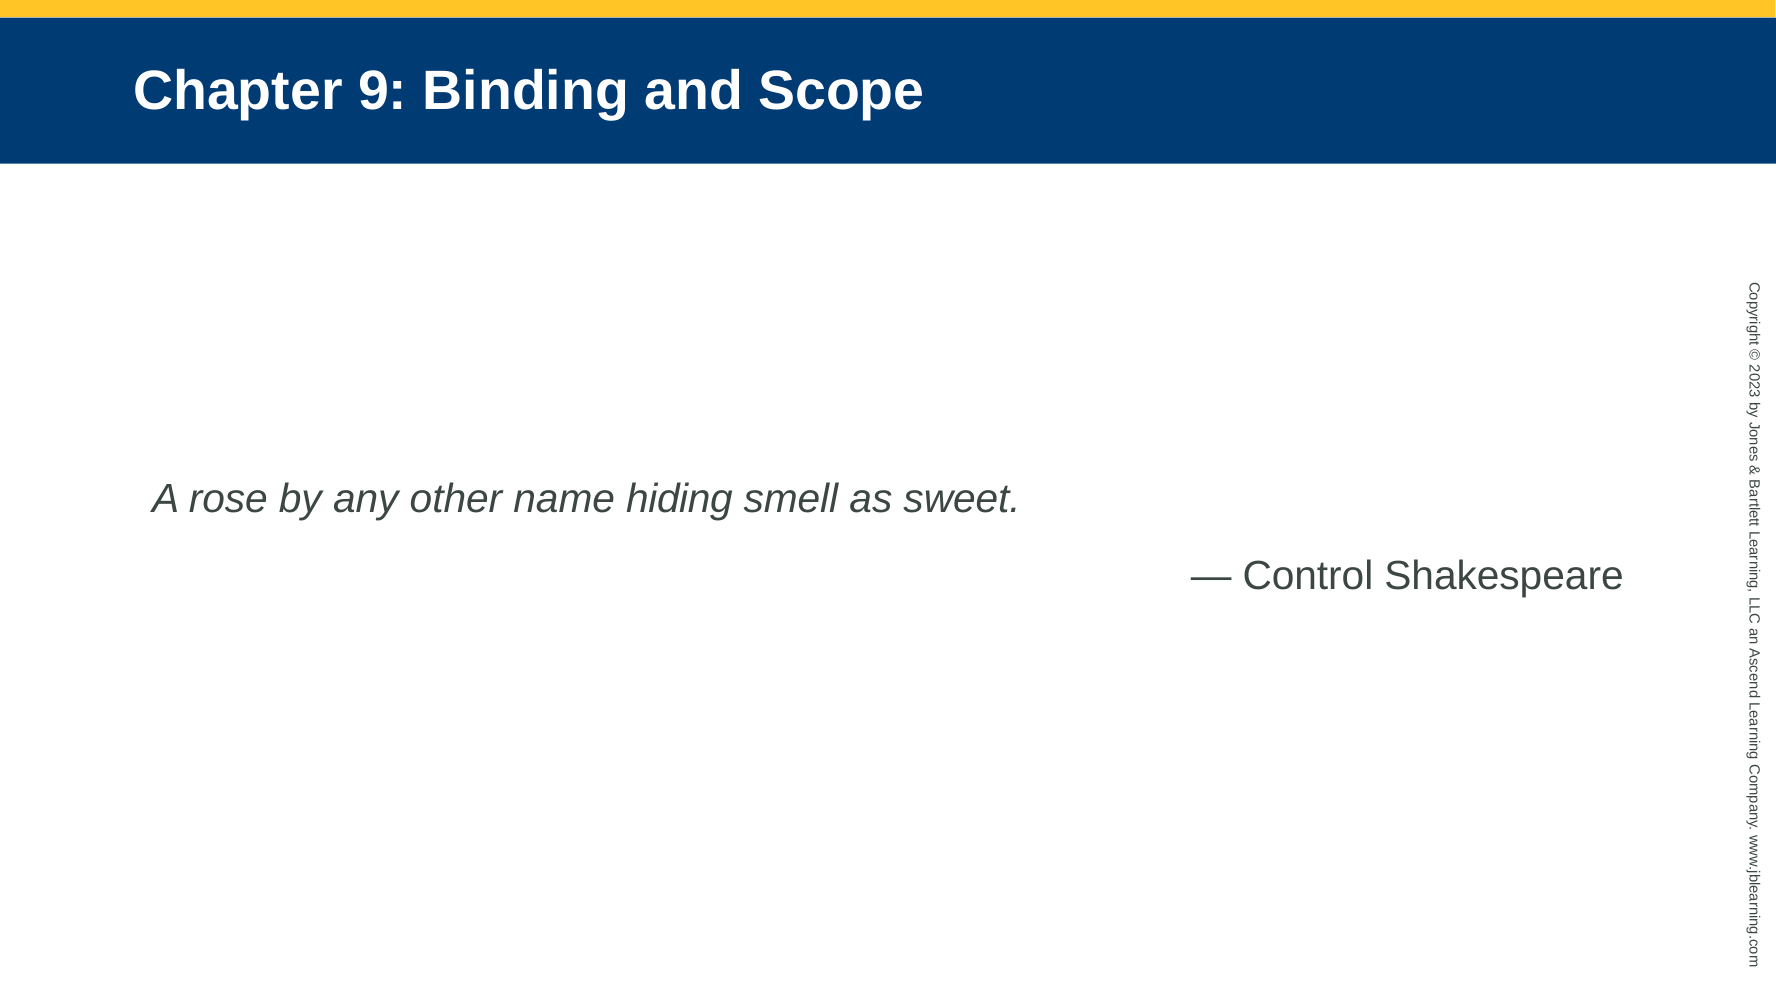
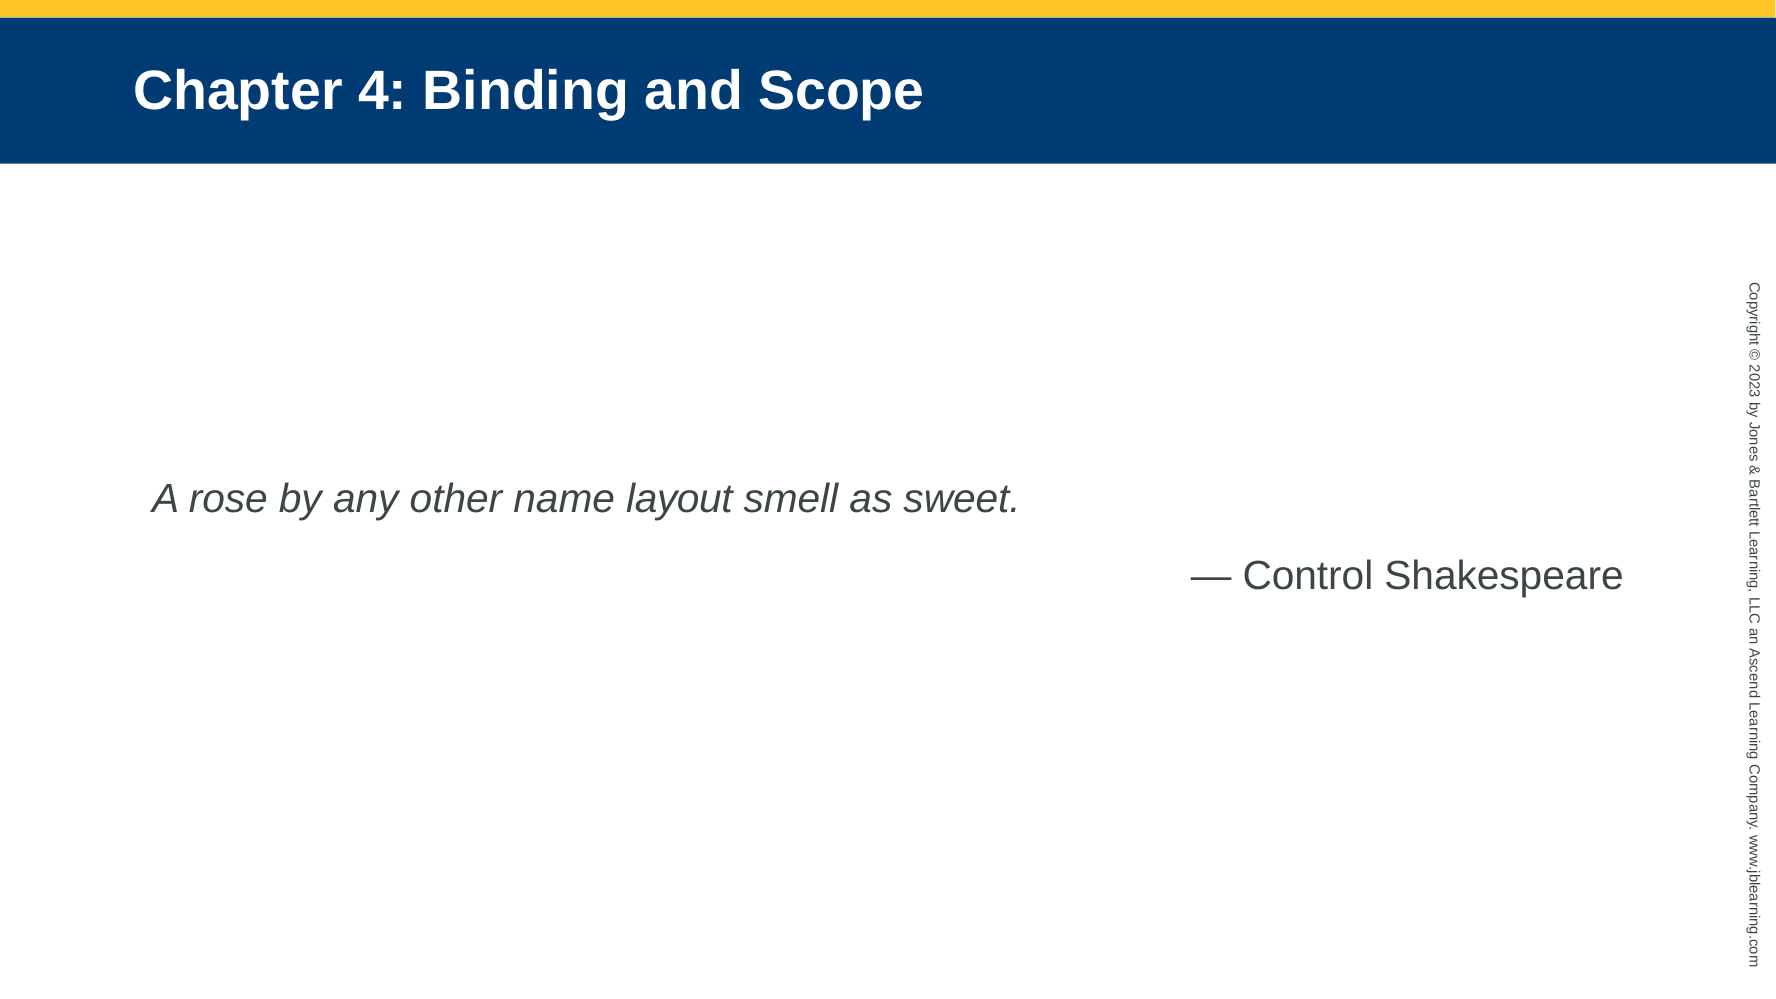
9: 9 -> 4
hiding: hiding -> layout
